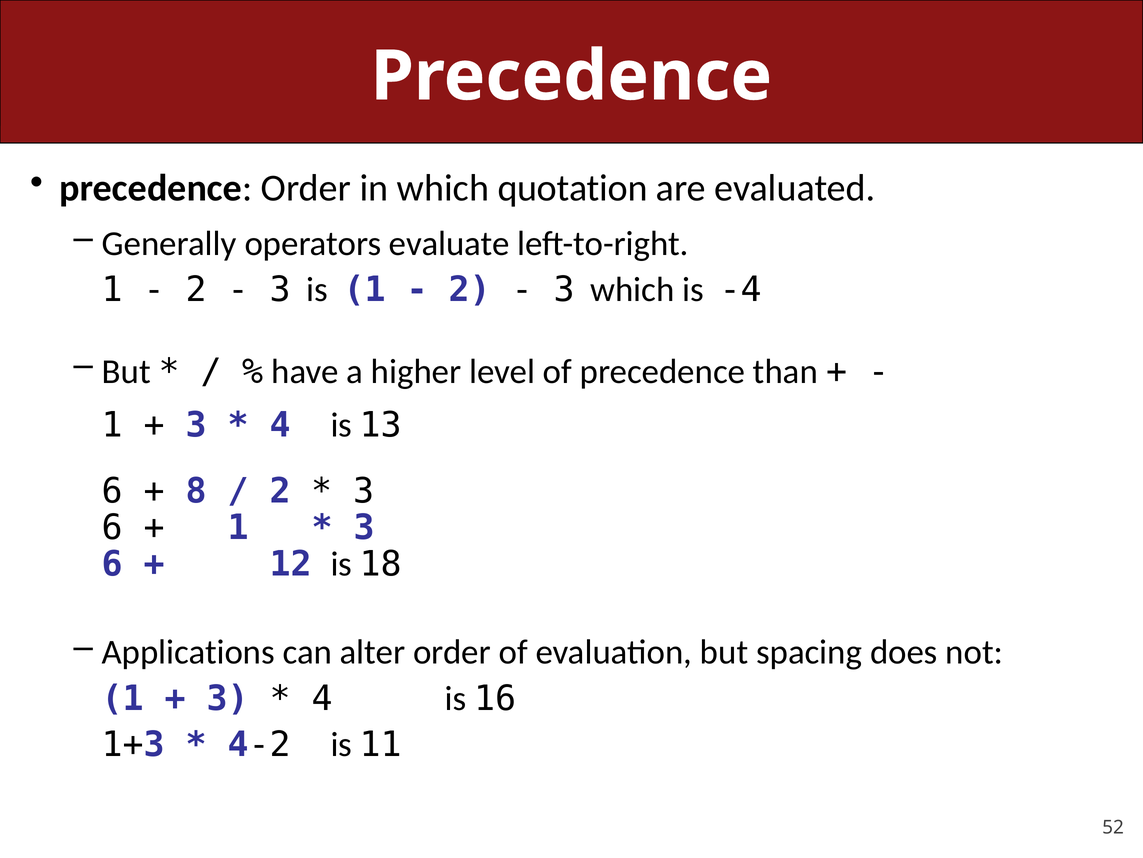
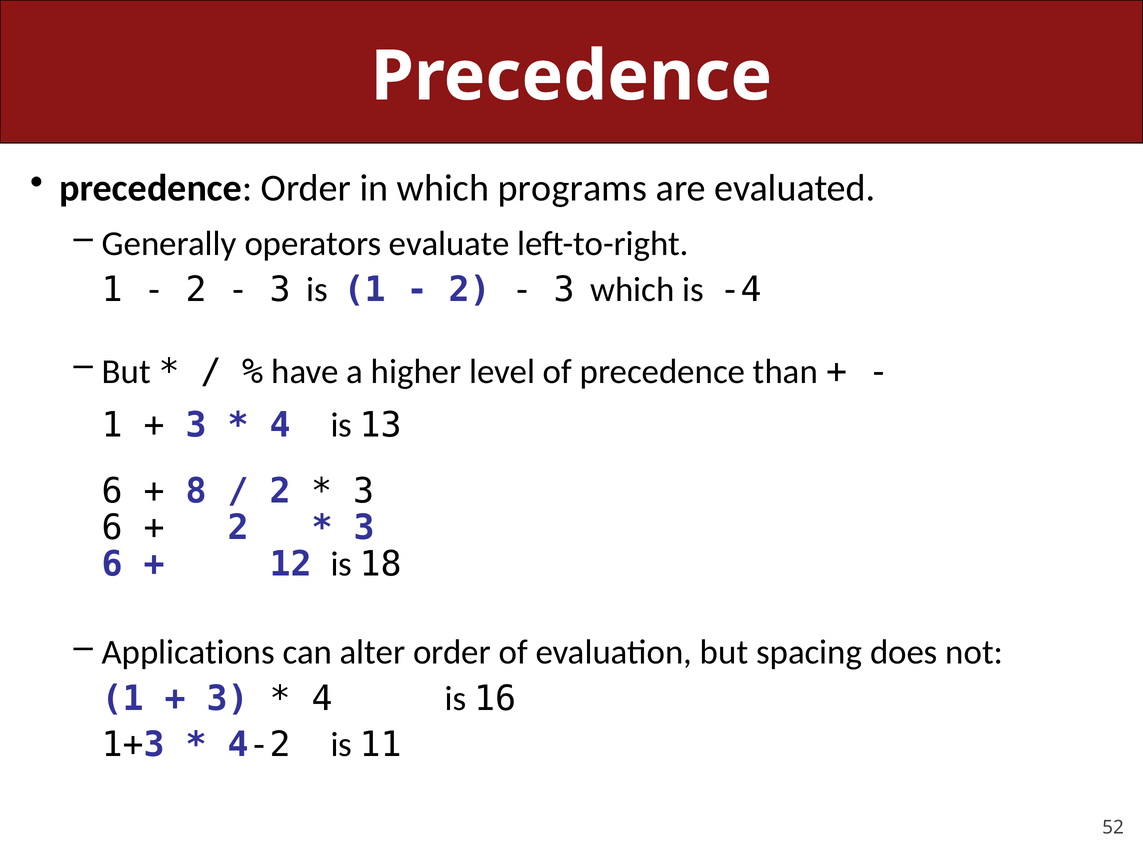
quotation: quotation -> programs
1 at (238, 527): 1 -> 2
